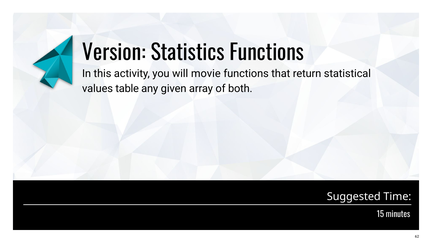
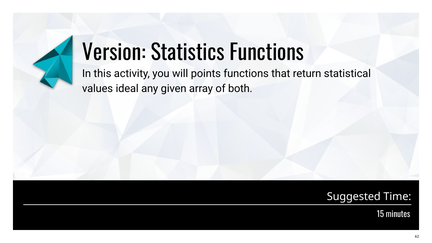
movie: movie -> points
table: table -> ideal
